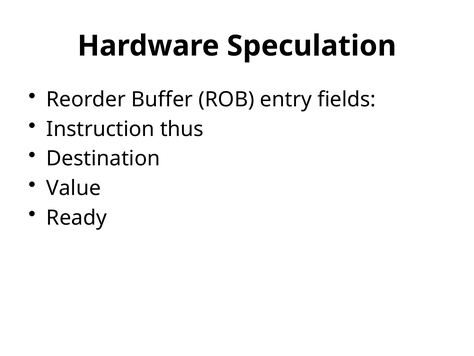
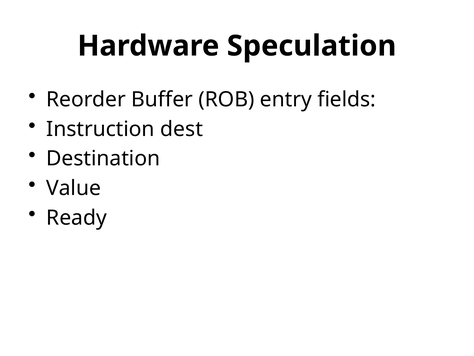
thus: thus -> dest
